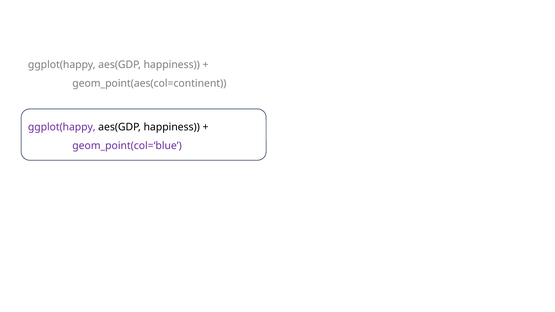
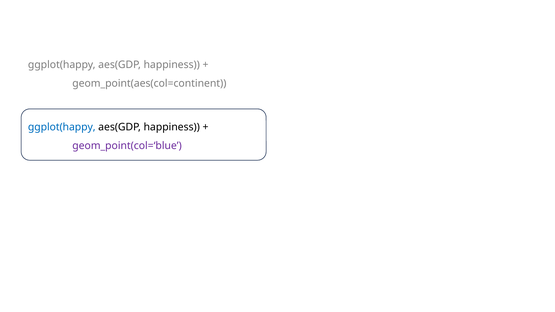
ggplot(happy at (62, 127) colour: purple -> blue
